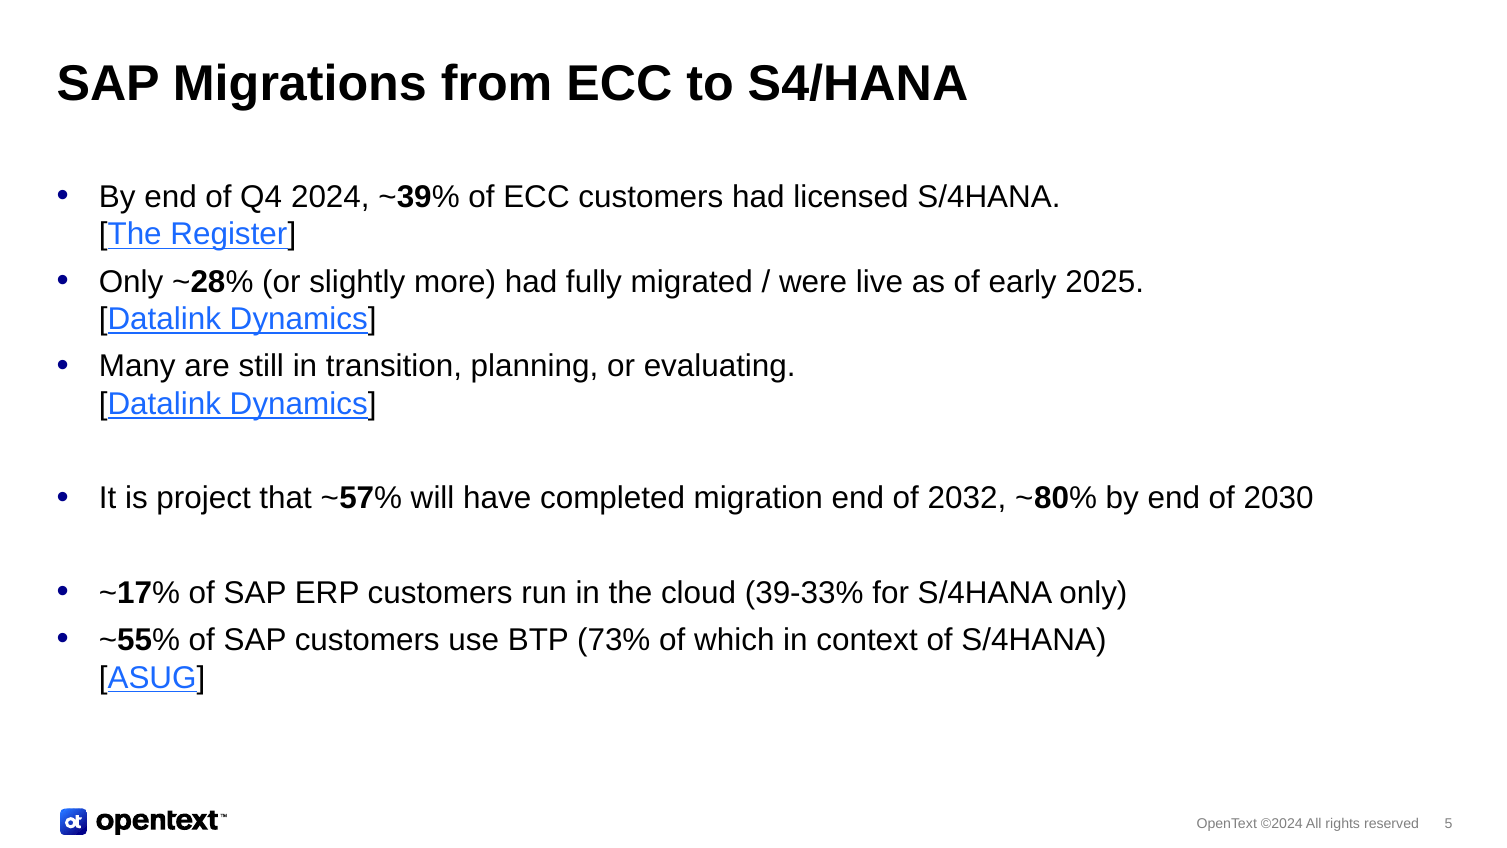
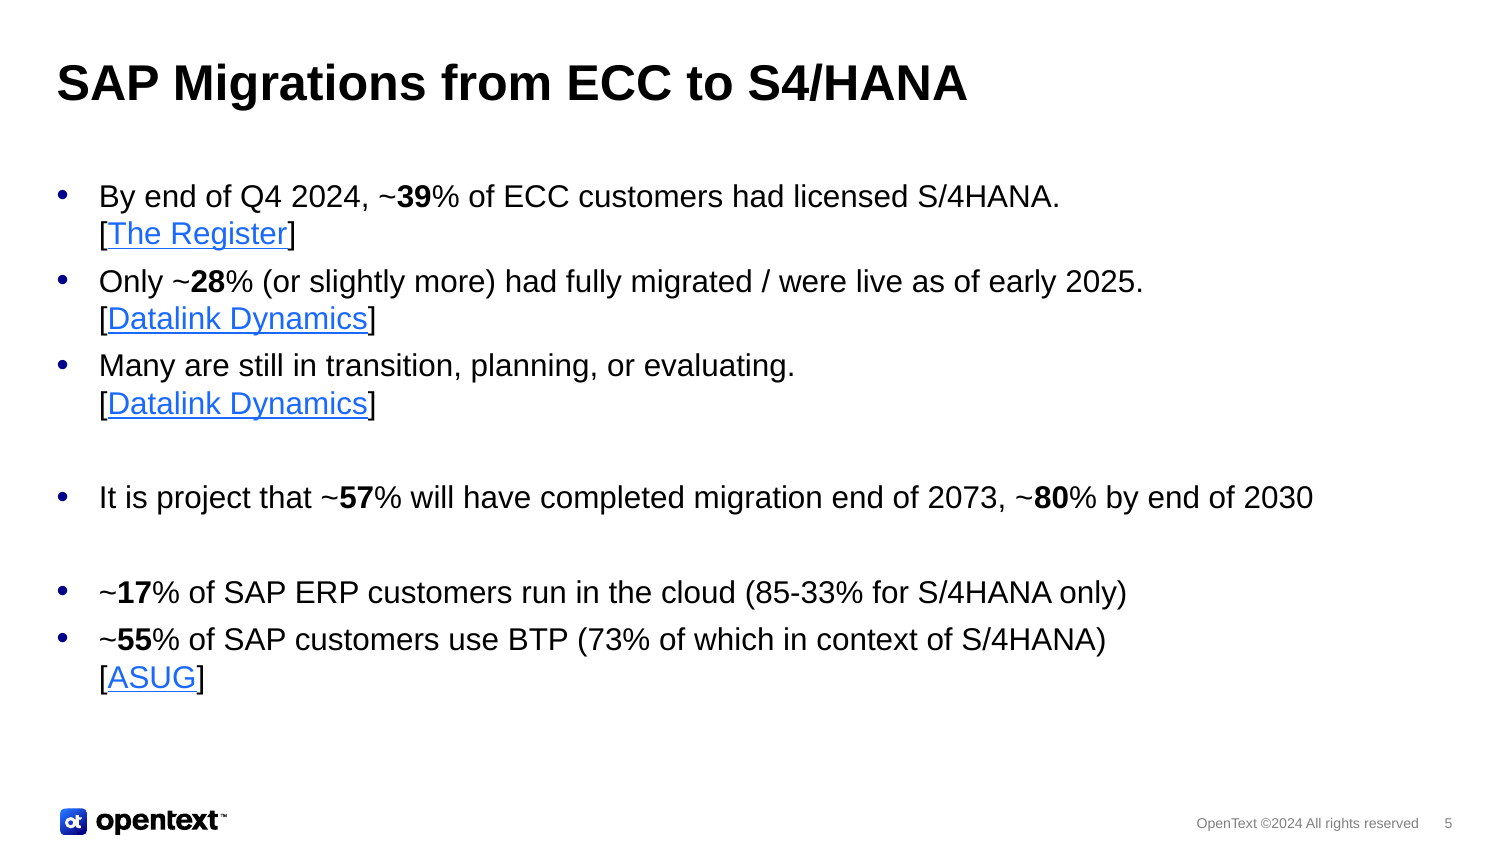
2032: 2032 -> 2073
39-33%: 39-33% -> 85-33%
